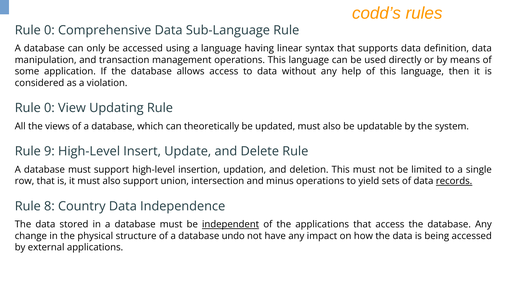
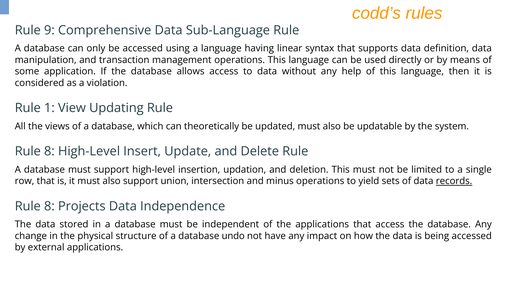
0 at (49, 30): 0 -> 9
0 at (49, 108): 0 -> 1
9 at (49, 151): 9 -> 8
Country: Country -> Projects
independent underline: present -> none
